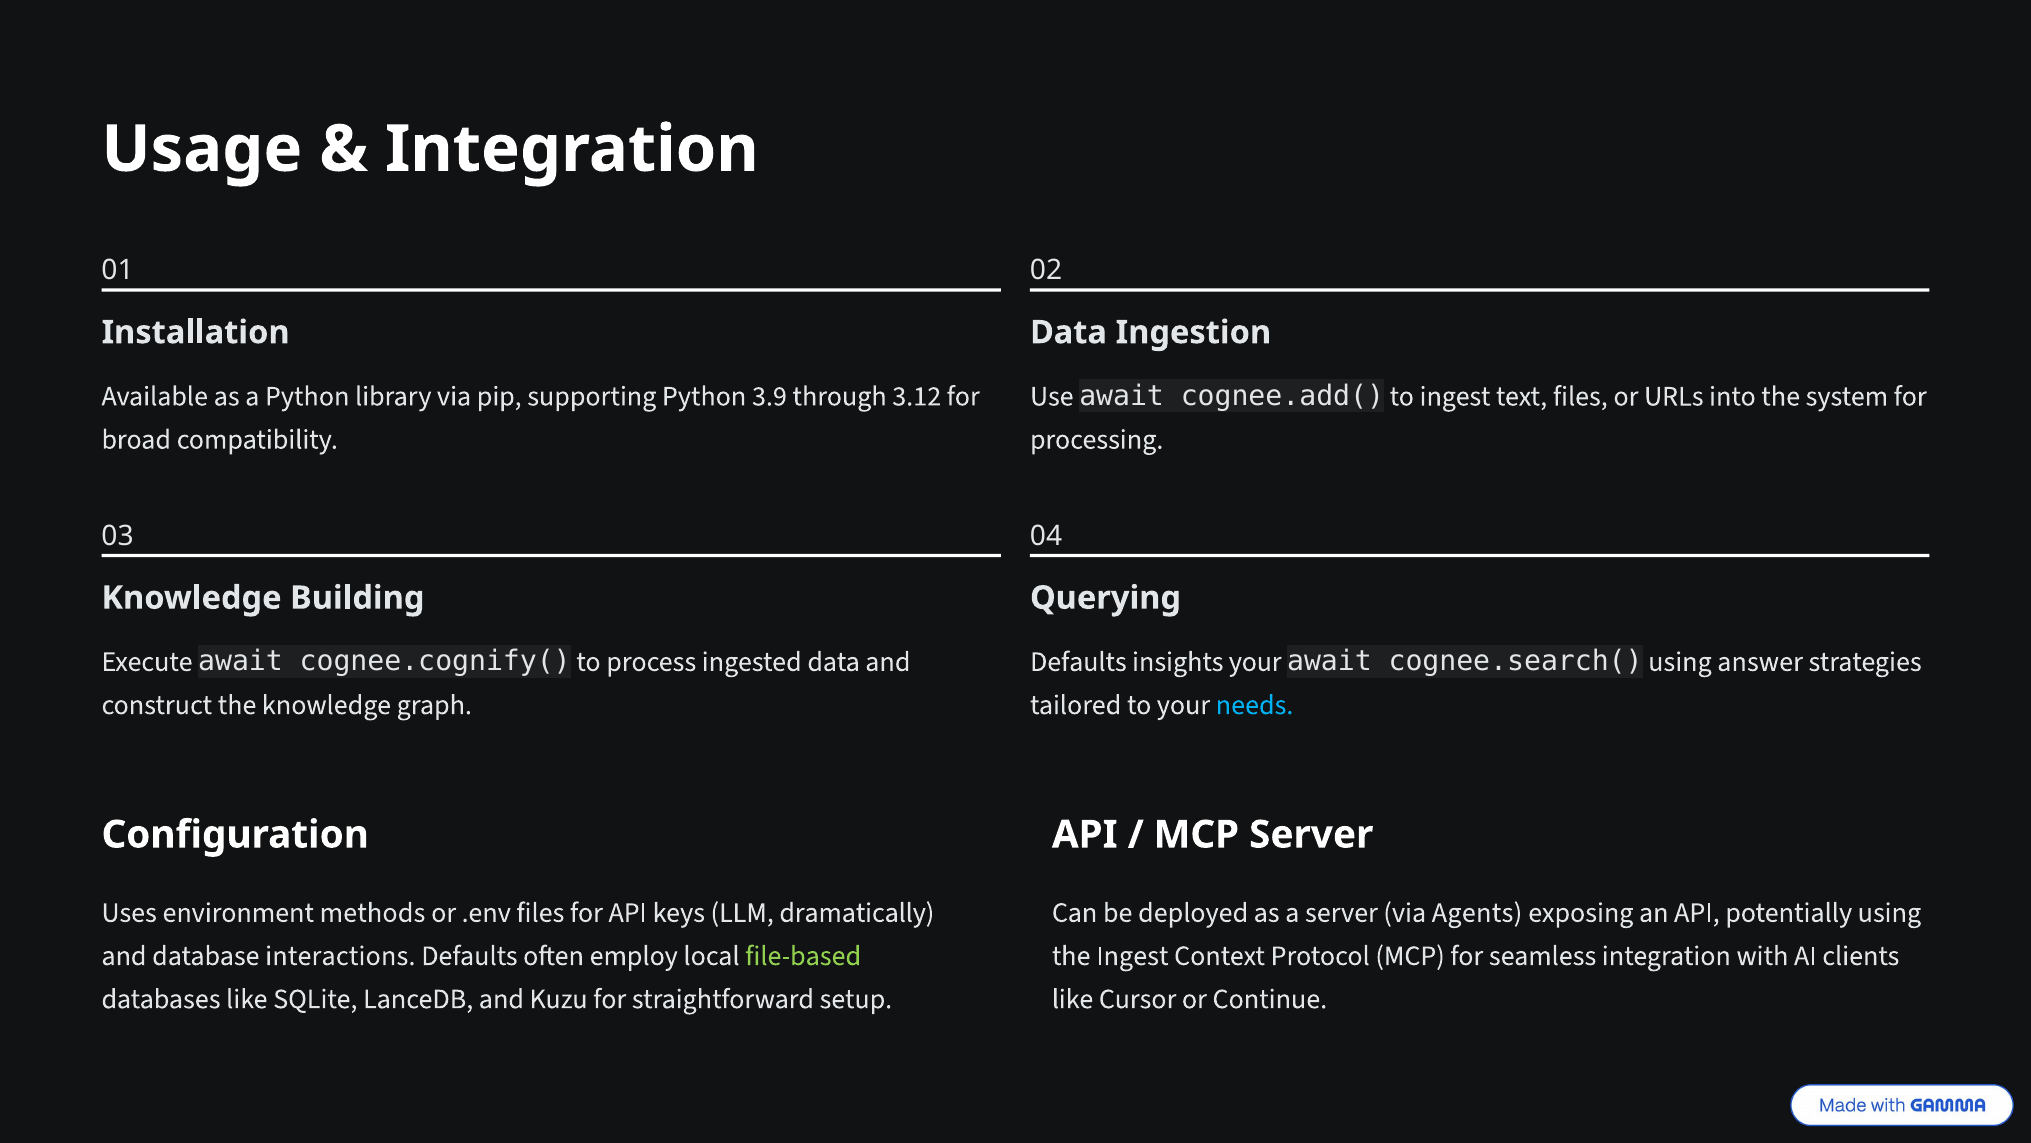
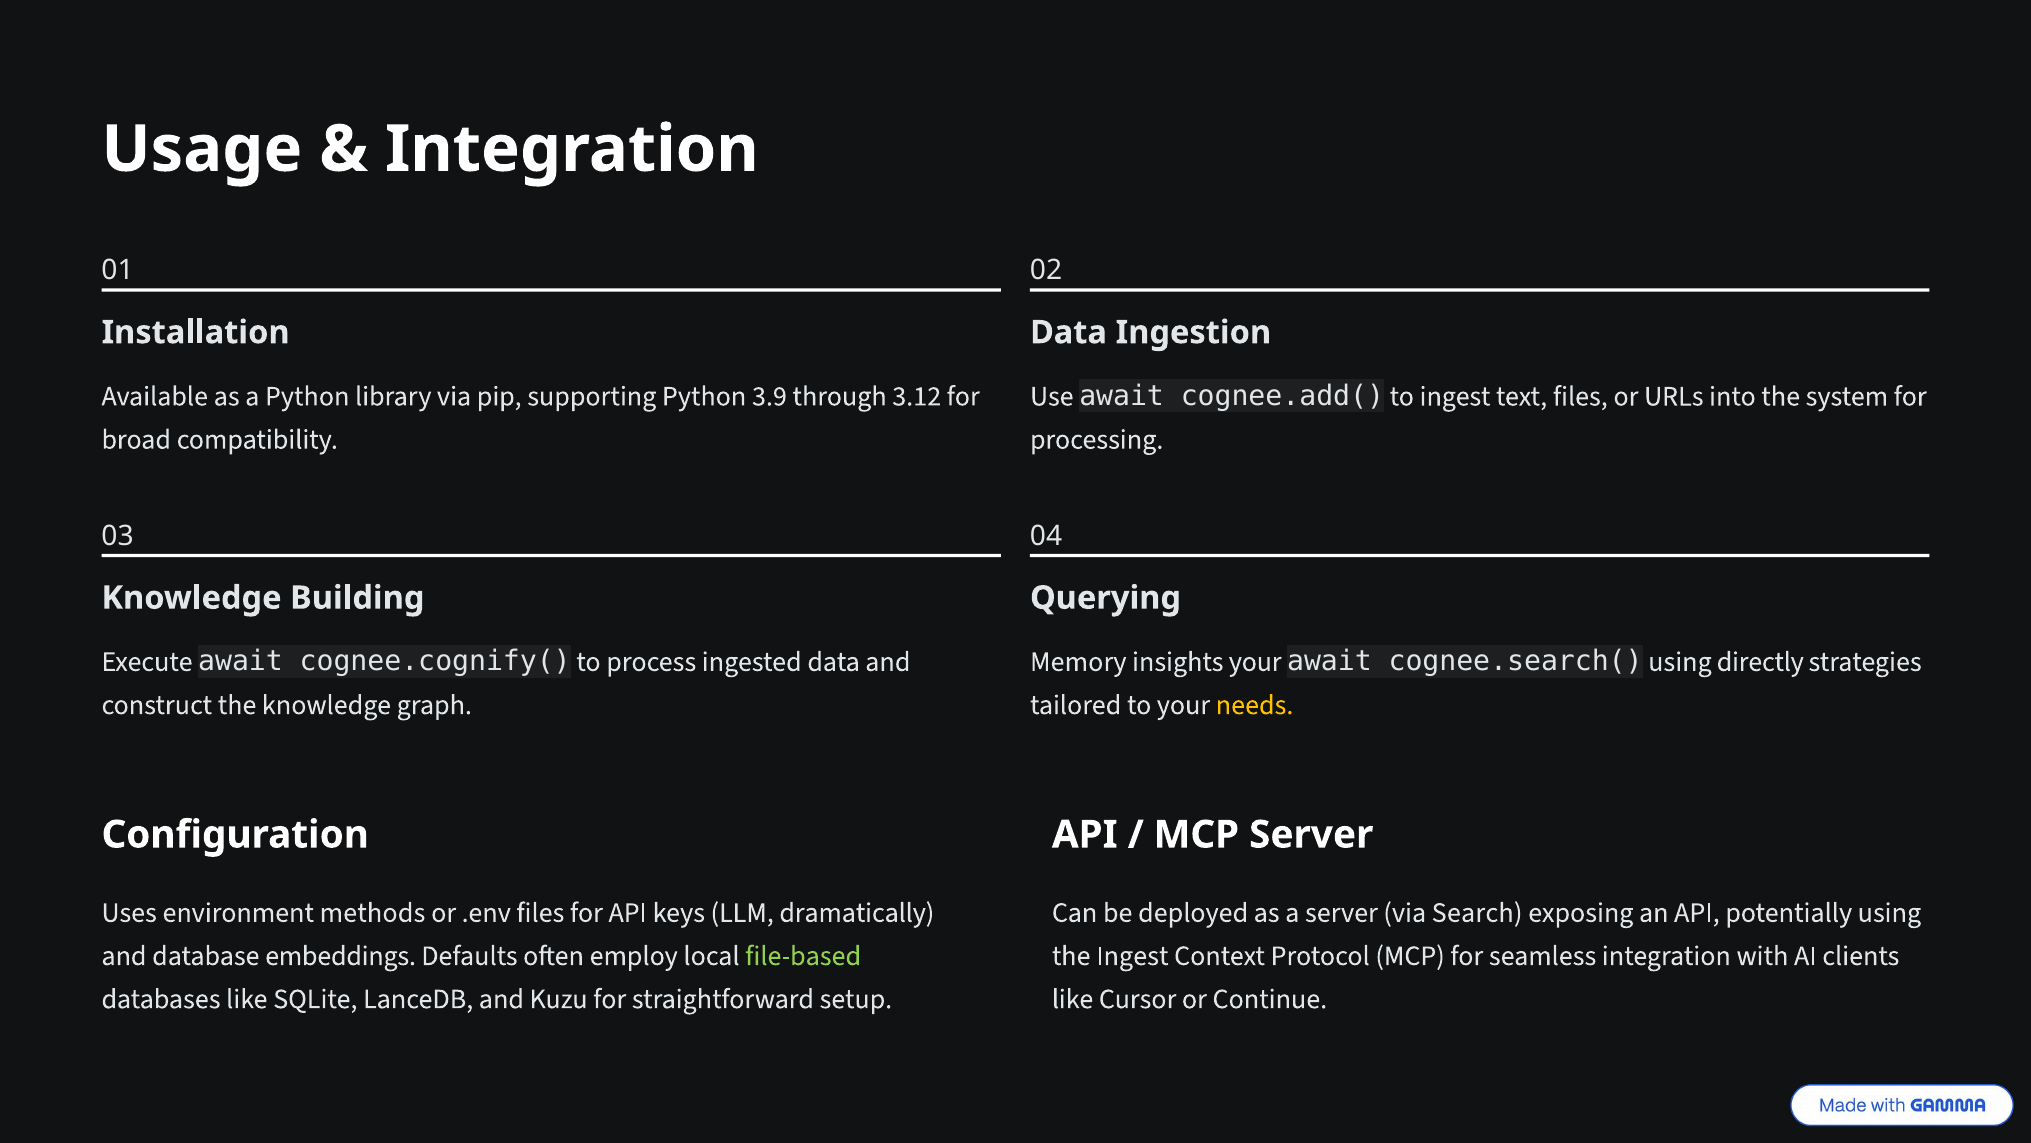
Defaults at (1078, 661): Defaults -> Memory
answer: answer -> directly
needs colour: light blue -> yellow
Agents: Agents -> Search
interactions: interactions -> embeddings
